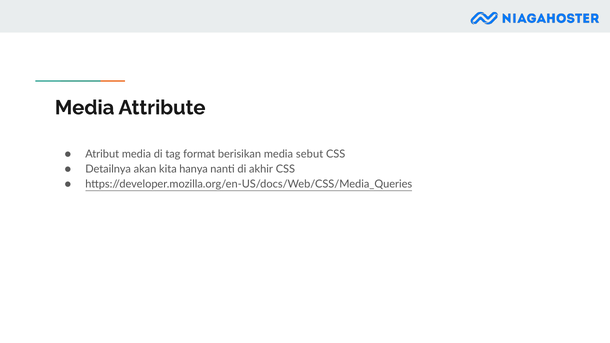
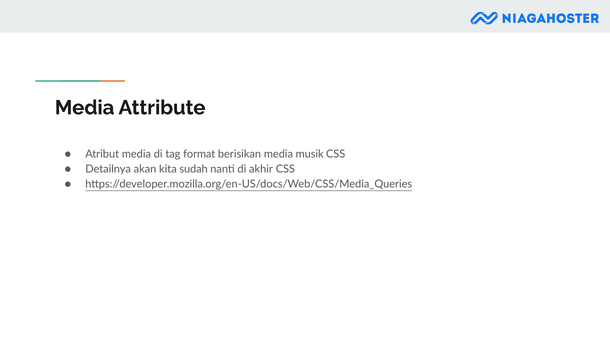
sebut: sebut -> musik
hanya: hanya -> sudah
